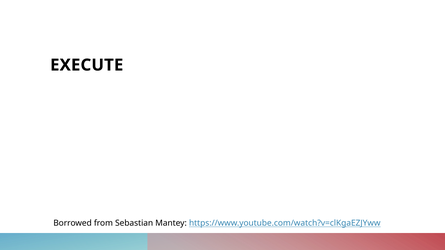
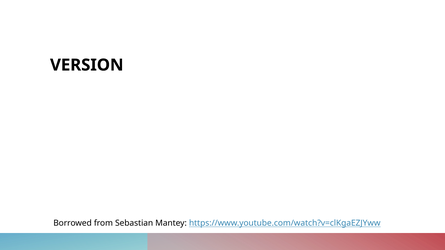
EXECUTE: EXECUTE -> VERSION
